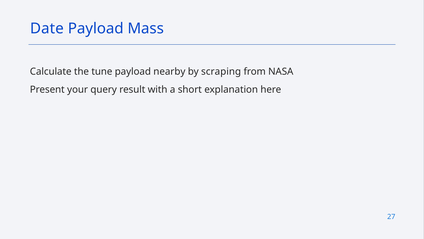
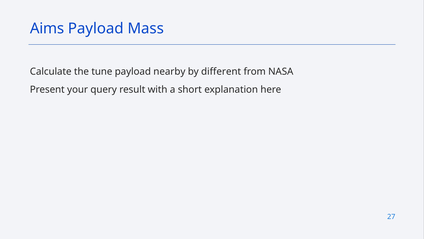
Date: Date -> Aims
scraping: scraping -> different
